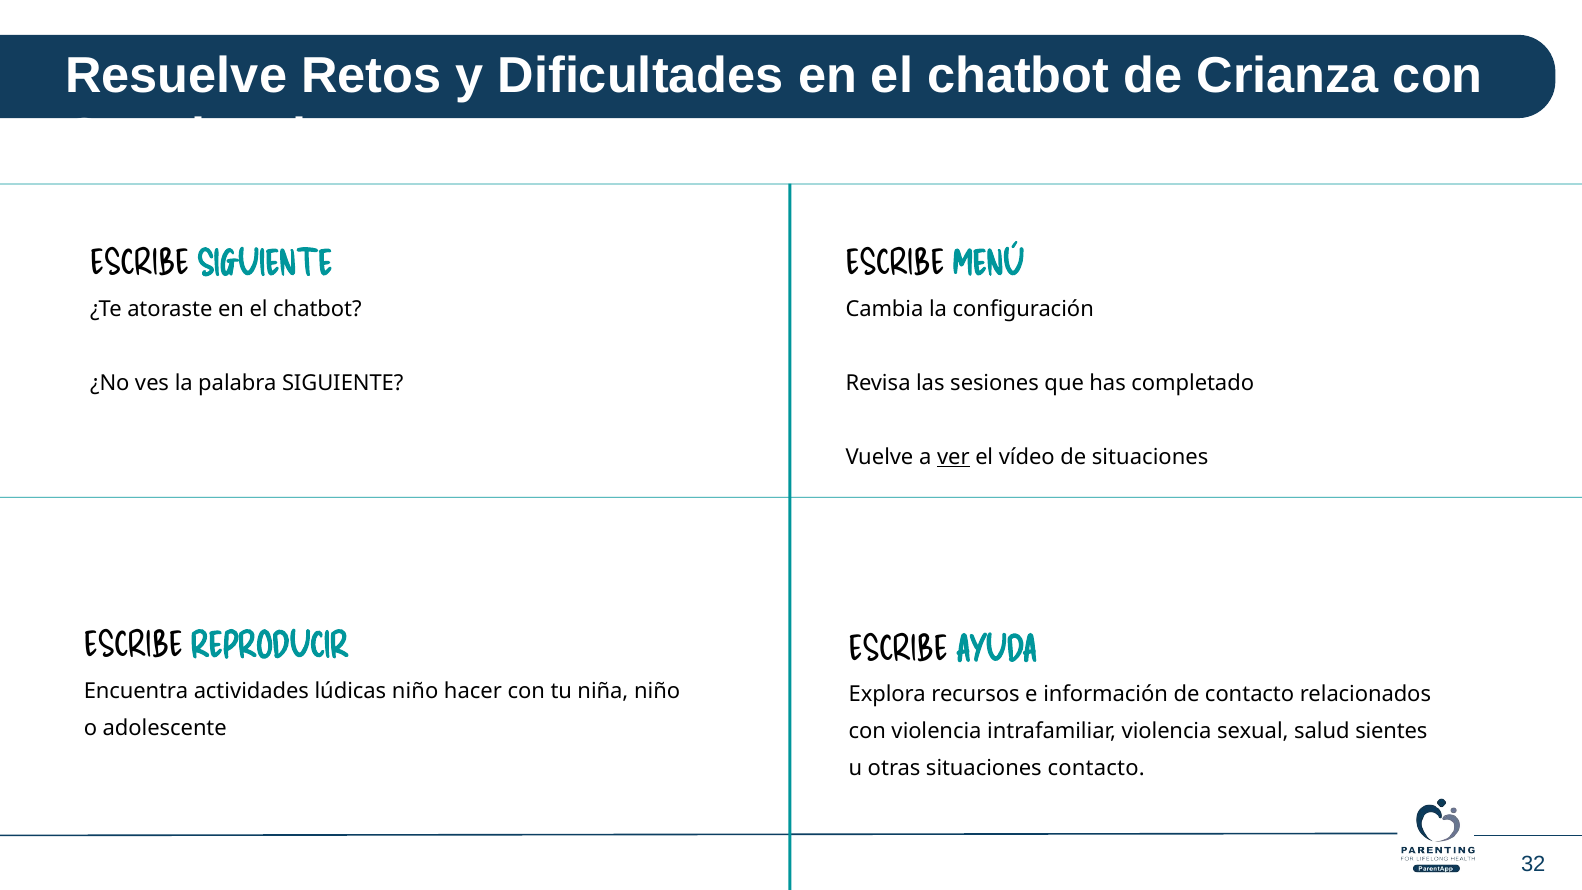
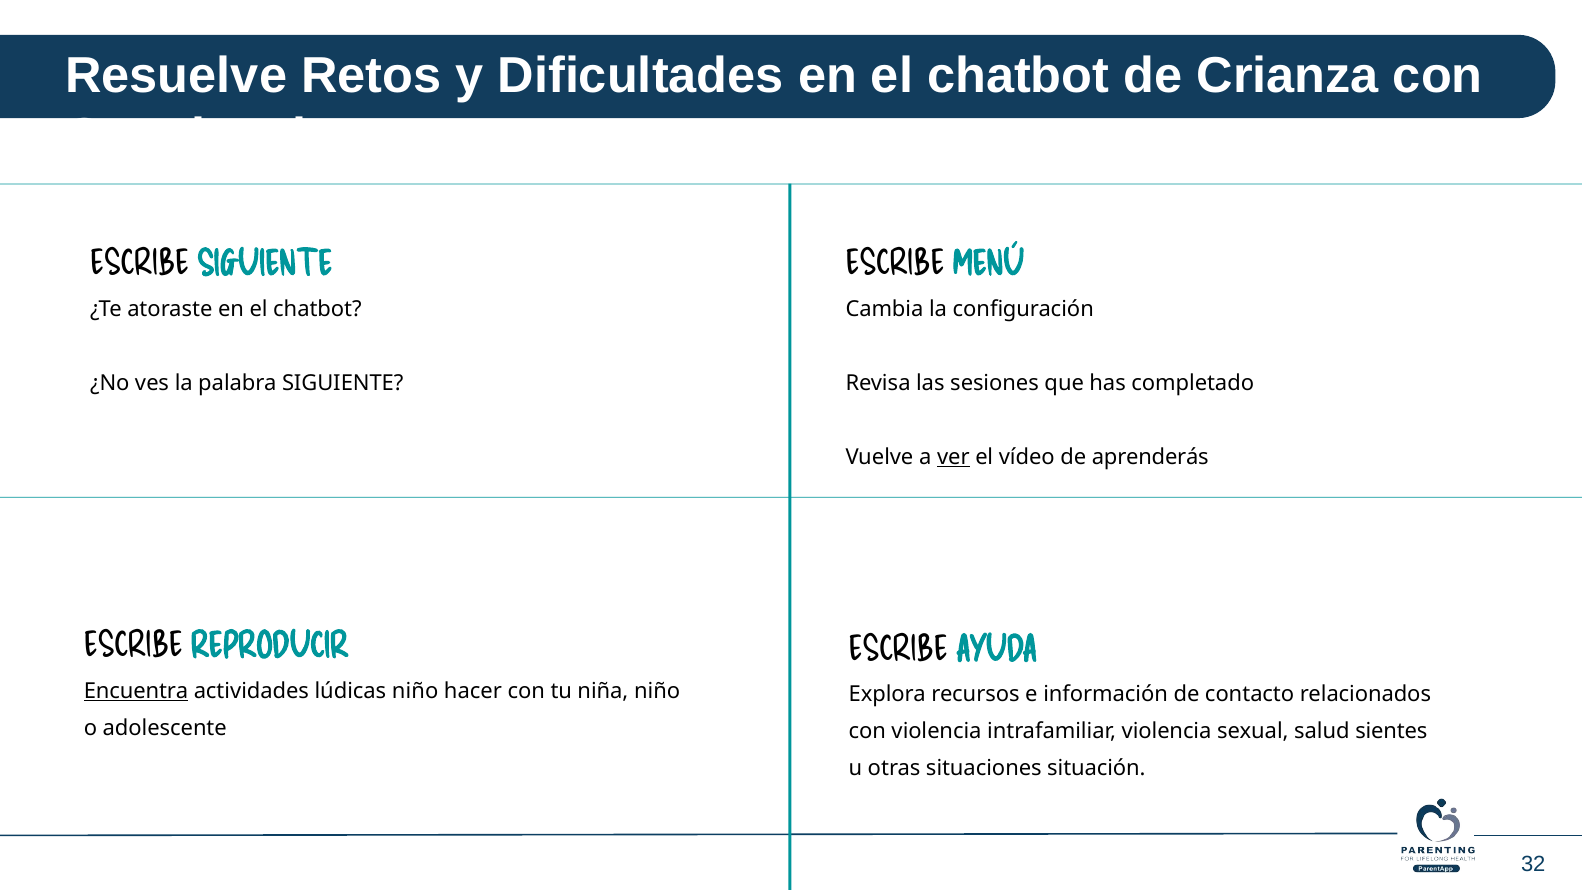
de situaciones: situaciones -> aprenderás
Encuentra underline: none -> present
situaciones contacto: contacto -> situación
